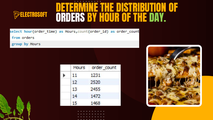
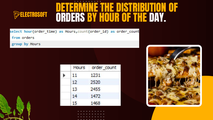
DAY colour: light green -> white
